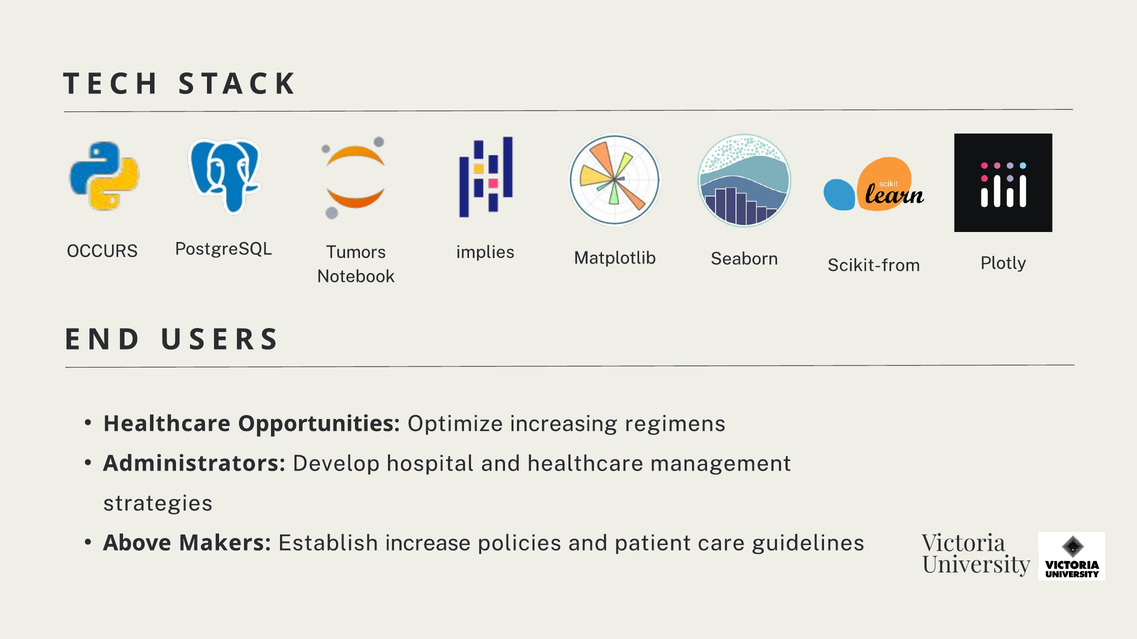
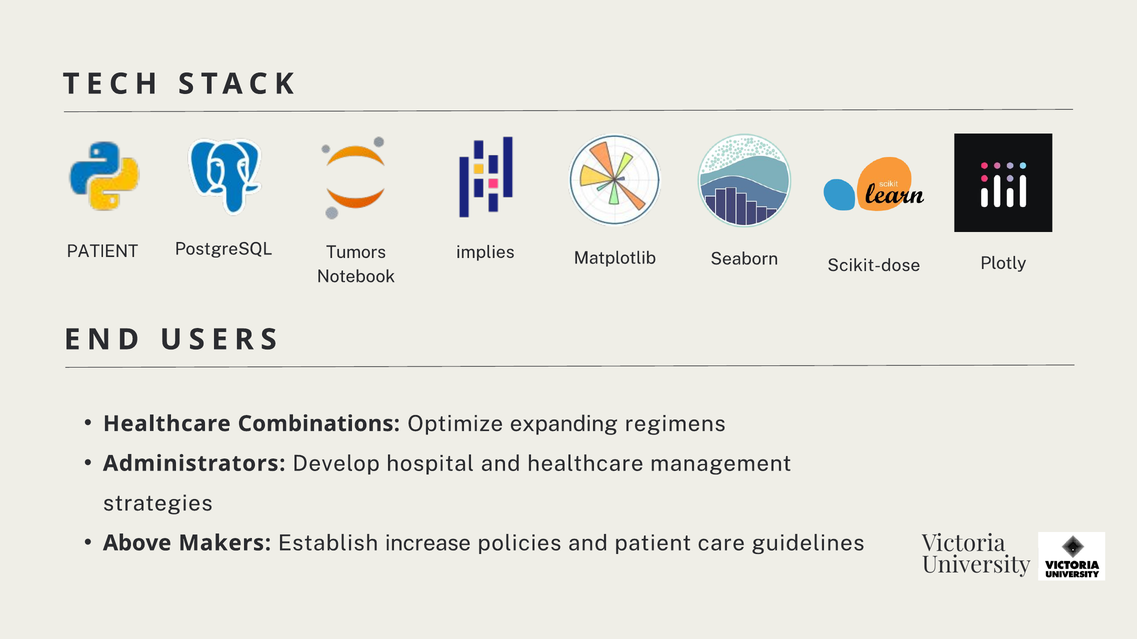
OCCURS at (102, 251): OCCURS -> PATIENT
Scikit-from: Scikit-from -> Scikit-dose
Opportunities: Opportunities -> Combinations
increasing: increasing -> expanding
